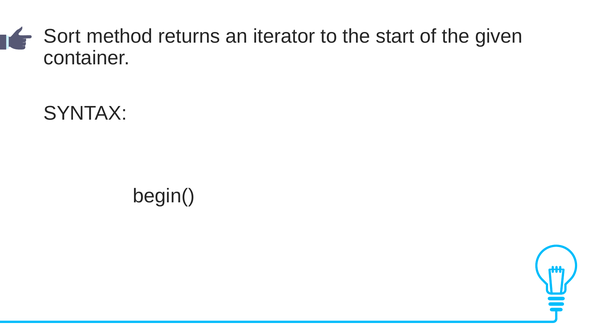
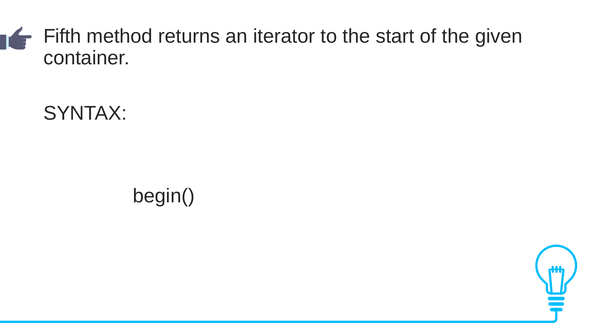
Sort: Sort -> Fifth
